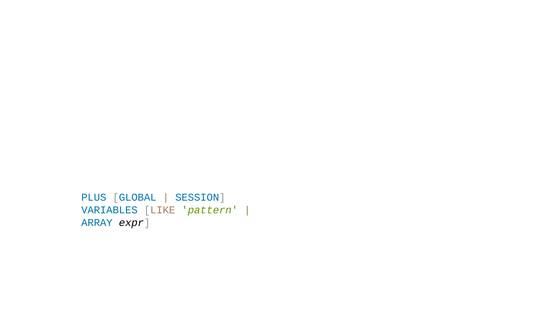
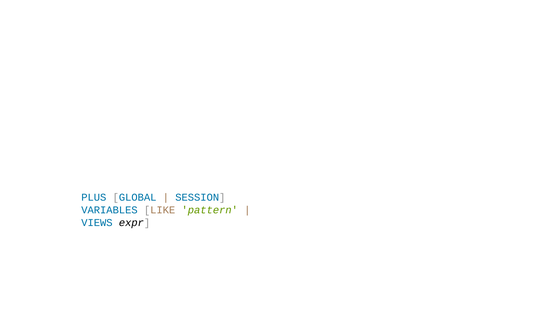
ARRAY: ARRAY -> VIEWS
